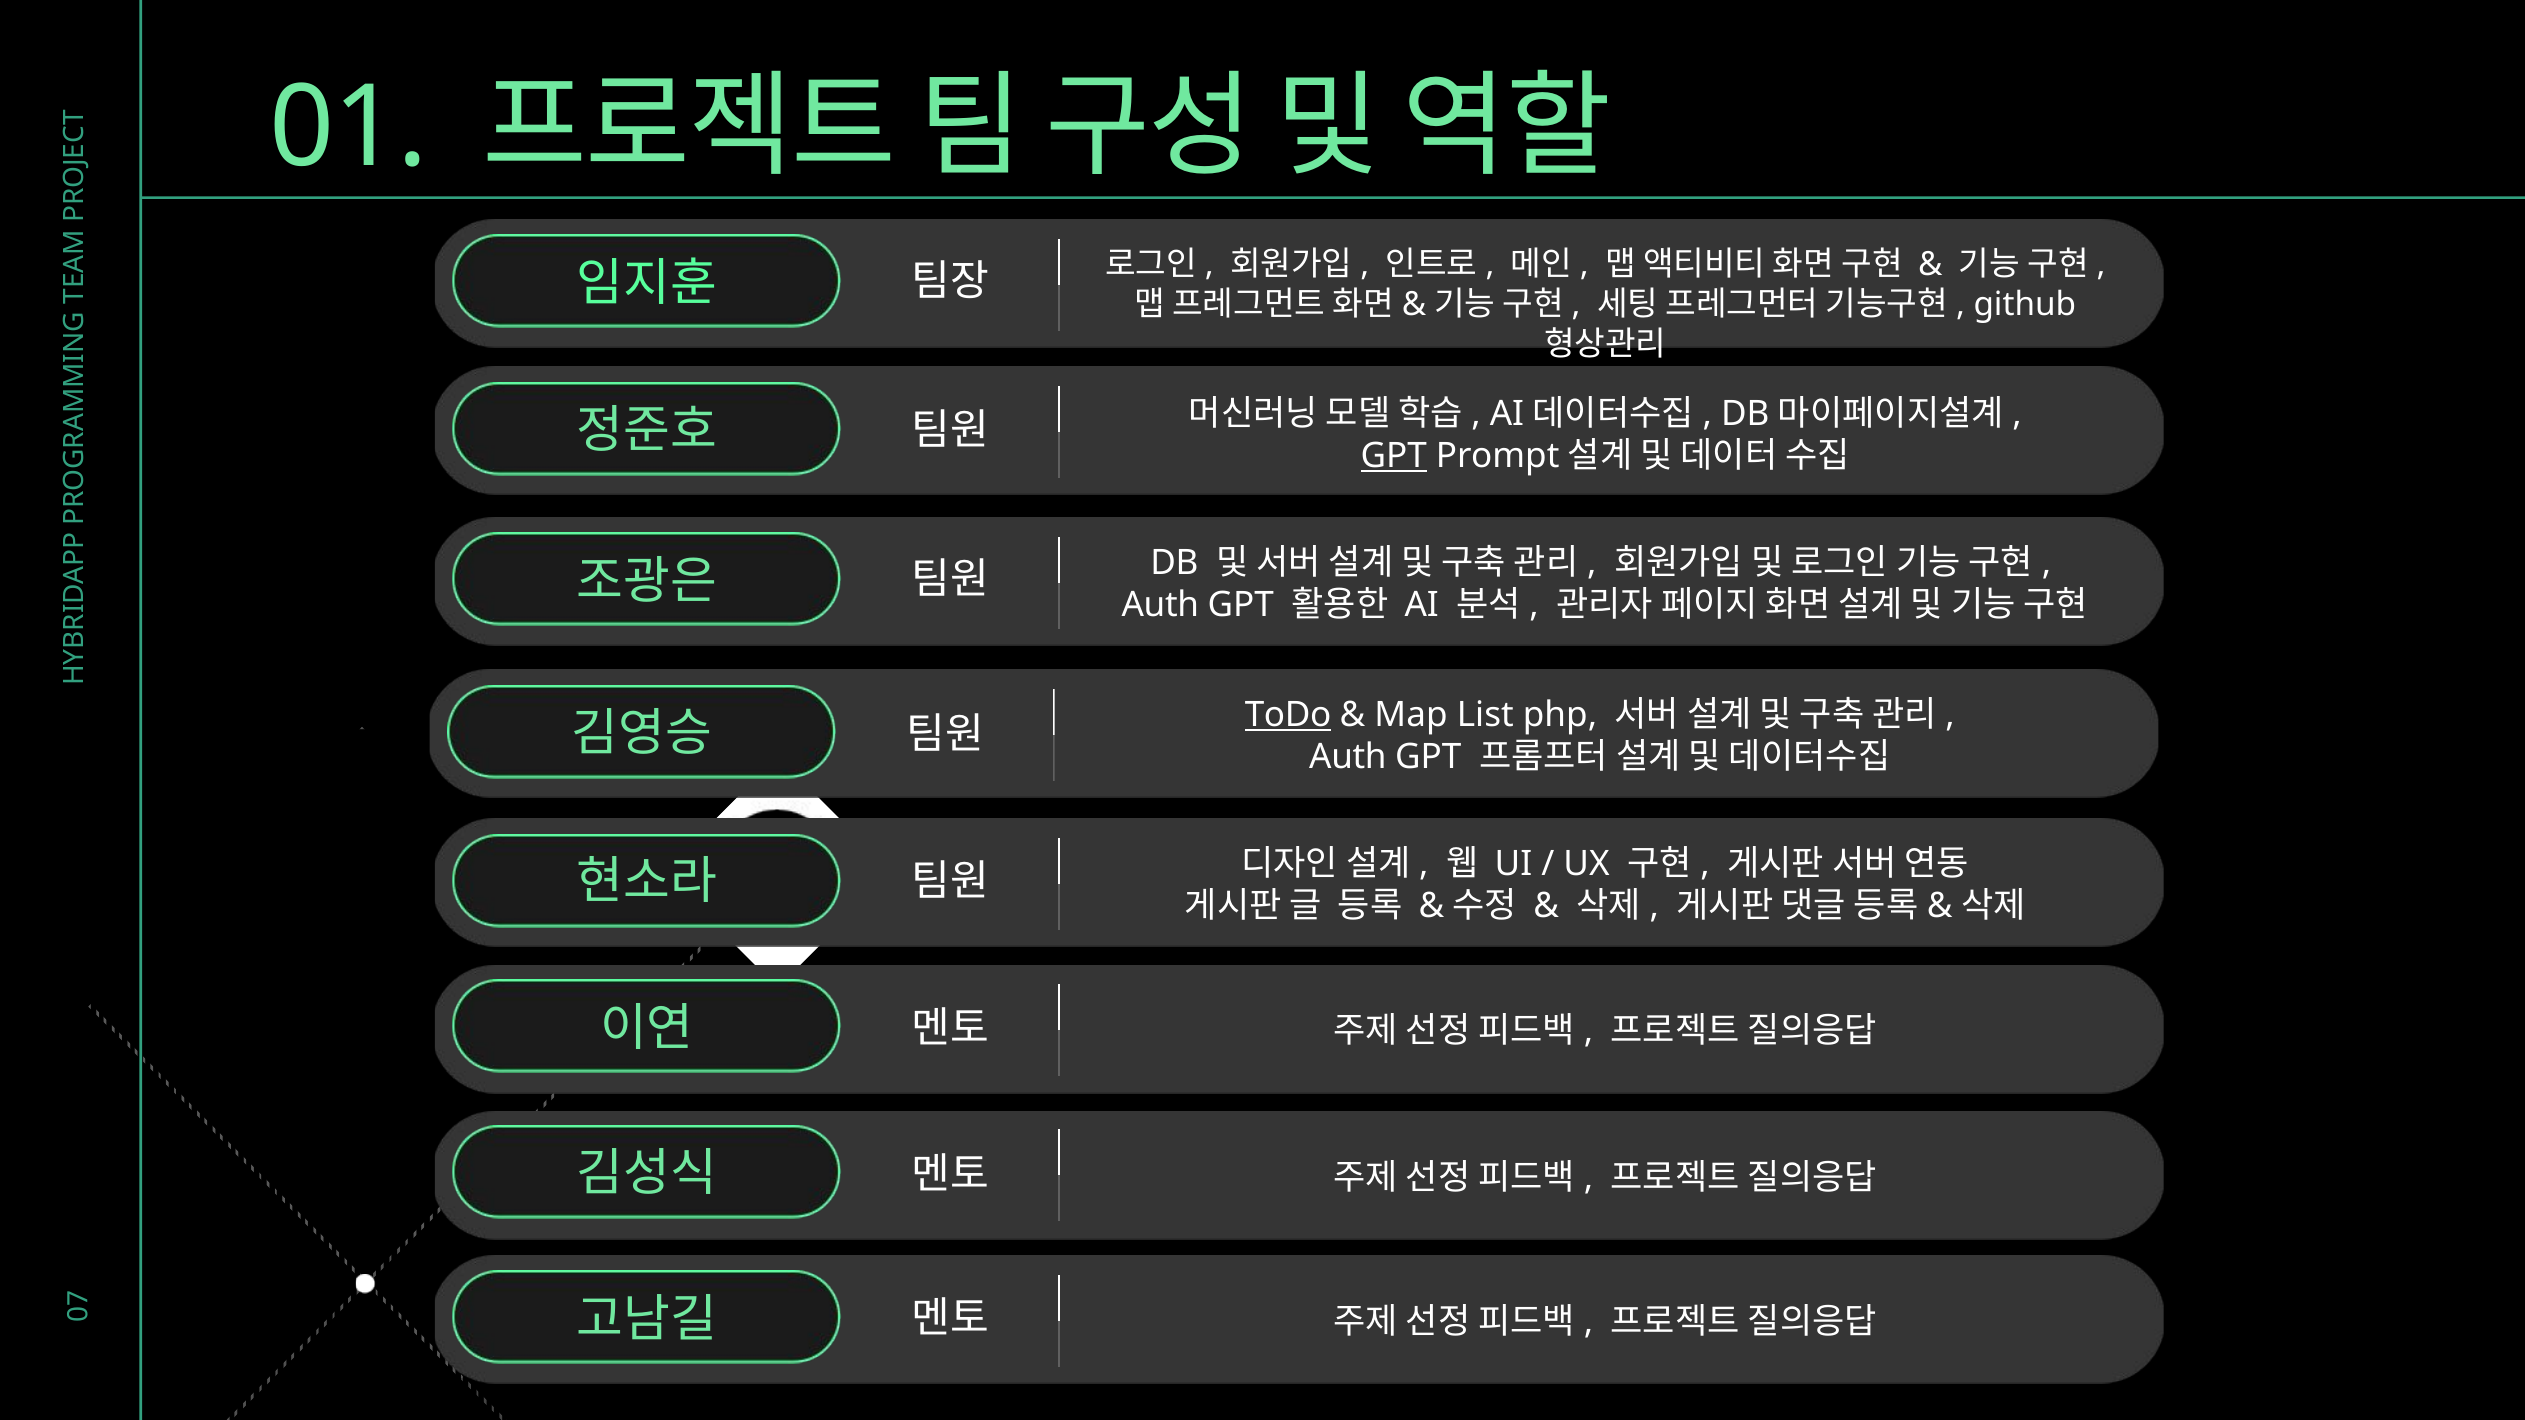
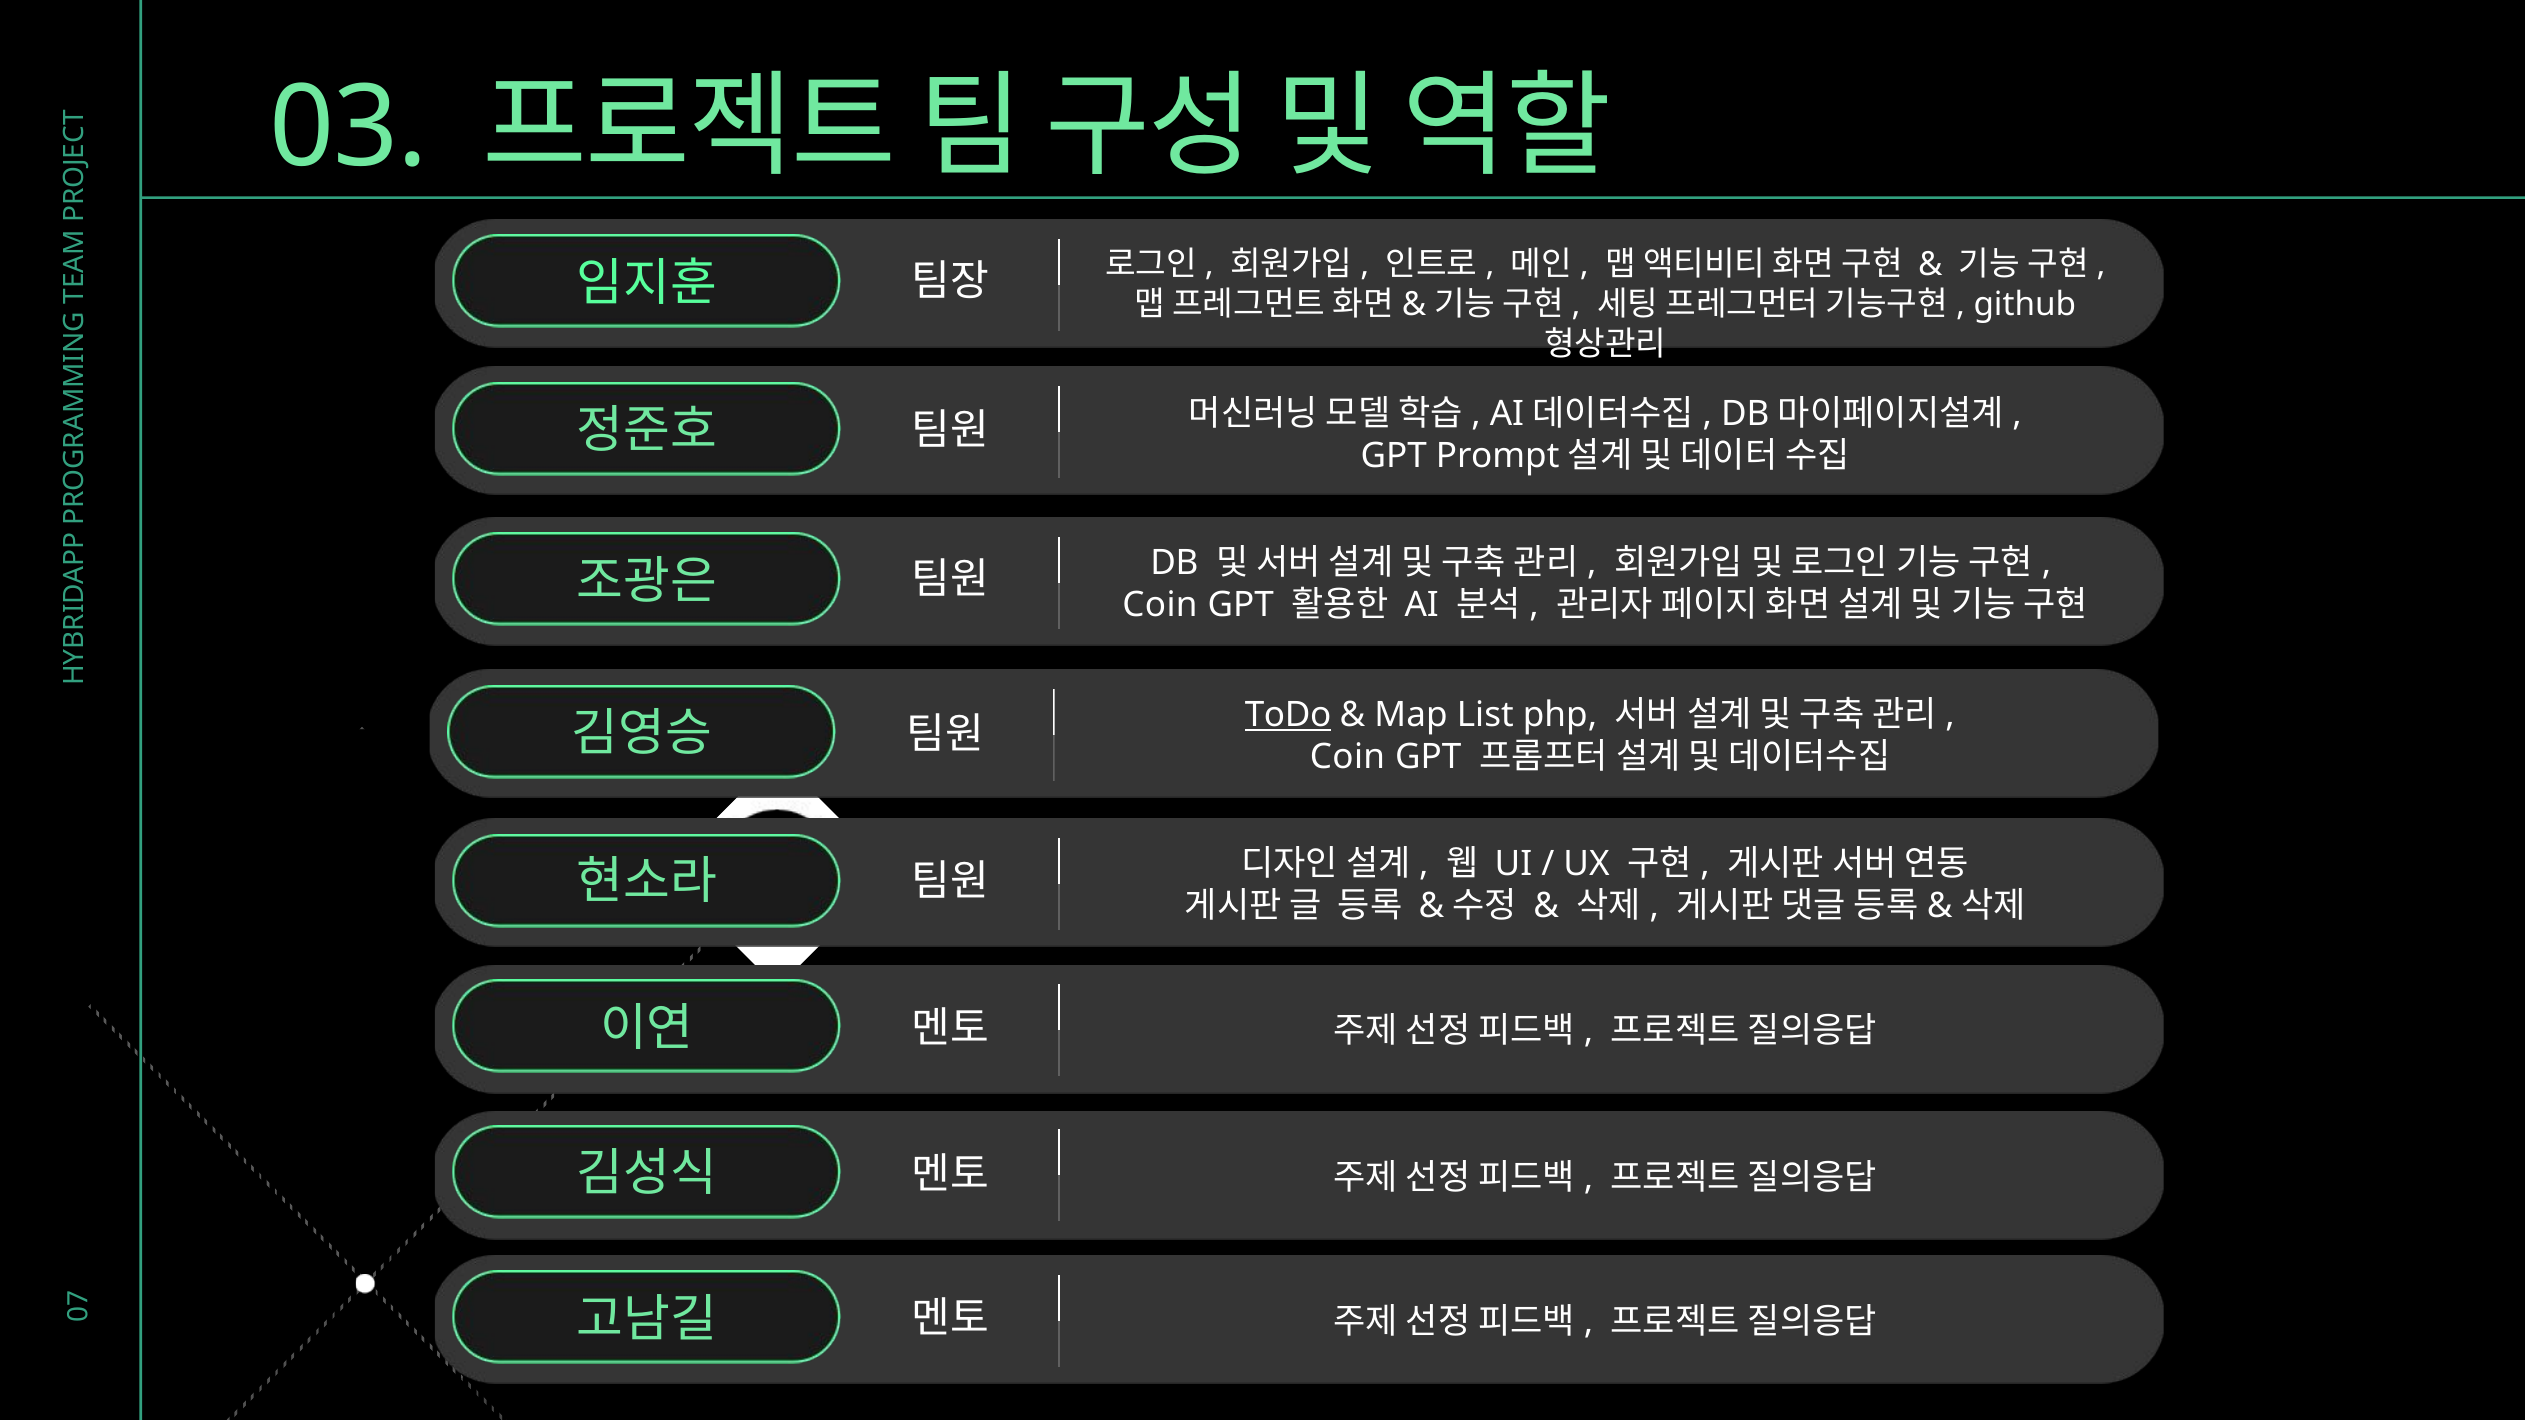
01: 01 -> 03
GPT at (1394, 456) underline: present -> none
Auth at (1160, 605): Auth -> Coin
Auth at (1348, 757): Auth -> Coin
